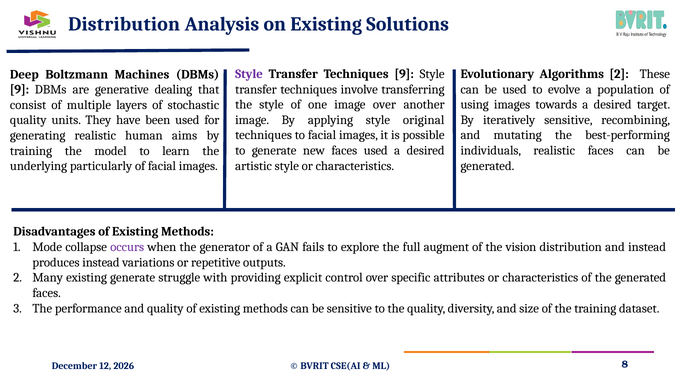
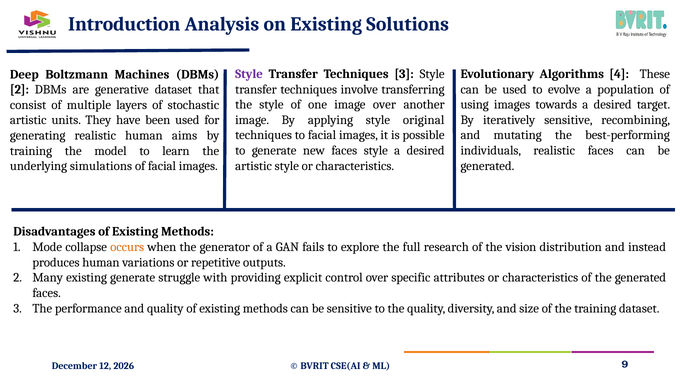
Distribution at (124, 24): Distribution -> Introduction
Techniques 9: 9 -> 3
Algorithms 2: 2 -> 4
9 at (19, 90): 9 -> 2
generative dealing: dealing -> dataset
quality at (28, 120): quality -> artistic
faces used: used -> style
particularly: particularly -> simulations
occurs colour: purple -> orange
augment: augment -> research
produces instead: instead -> human
8: 8 -> 9
